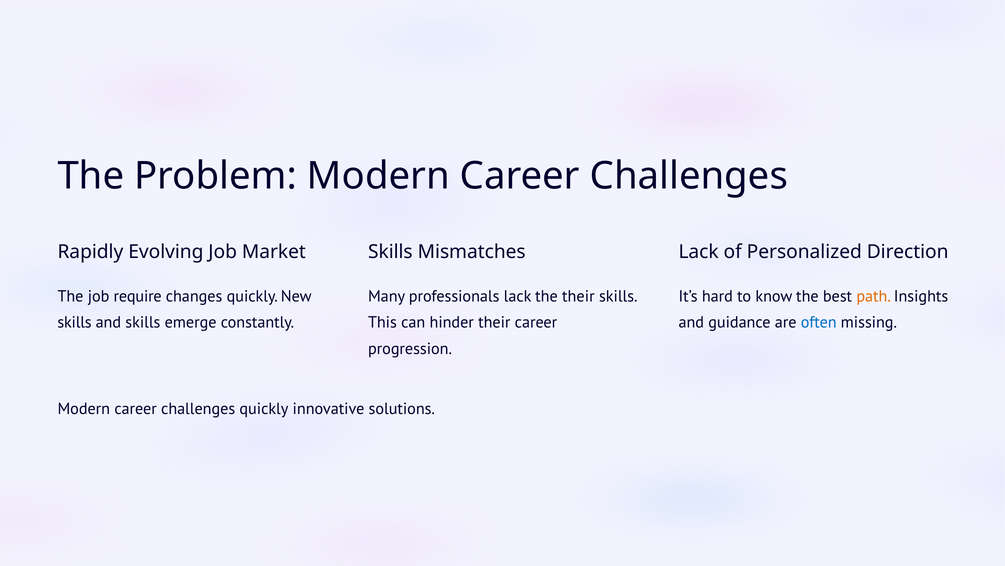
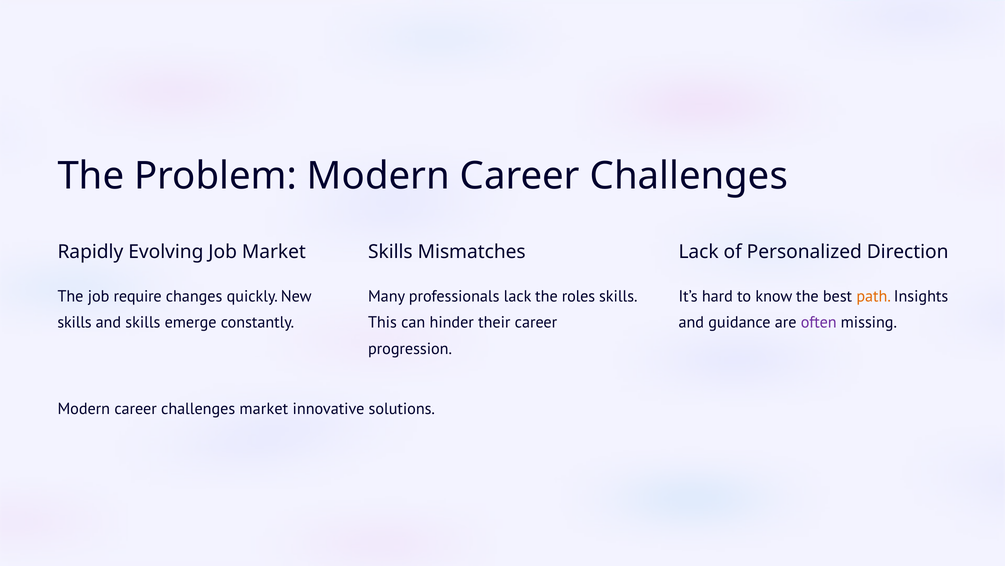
the their: their -> roles
often colour: blue -> purple
challenges quickly: quickly -> market
